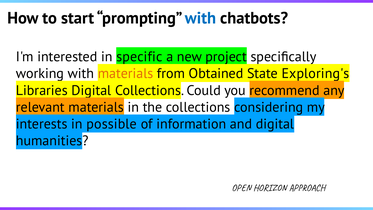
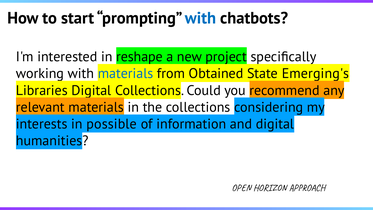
specific: specific -> reshape
materials at (126, 74) colour: orange -> blue
Exploring's: Exploring's -> Emerging's
